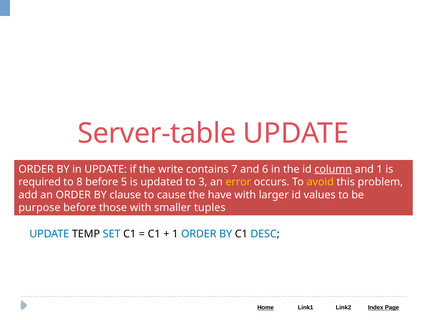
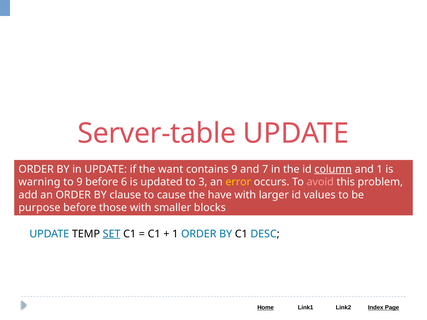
write: write -> want
contains 7: 7 -> 9
6: 6 -> 7
required: required -> warning
to 8: 8 -> 9
5: 5 -> 6
avoid colour: yellow -> pink
tuples: tuples -> blocks
SET underline: none -> present
